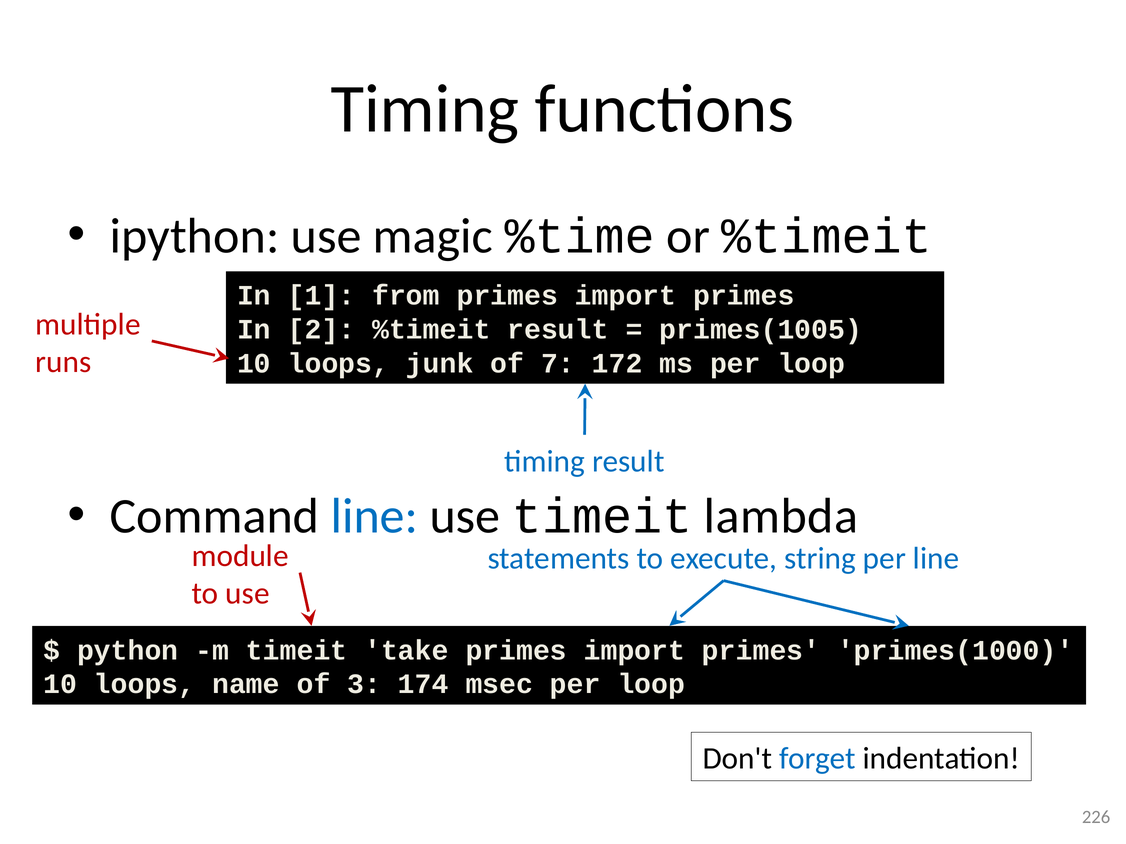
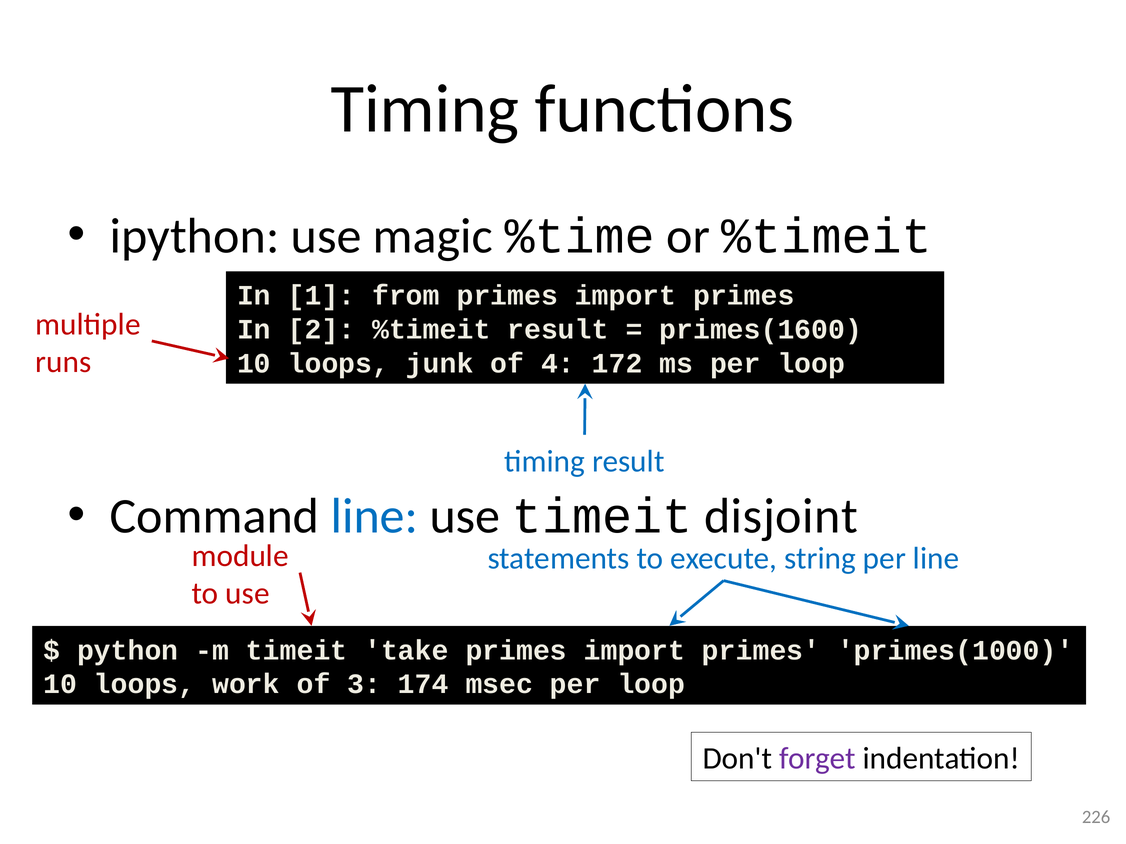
primes(1005: primes(1005 -> primes(1600
7: 7 -> 4
lambda: lambda -> disjoint
name: name -> work
forget colour: blue -> purple
